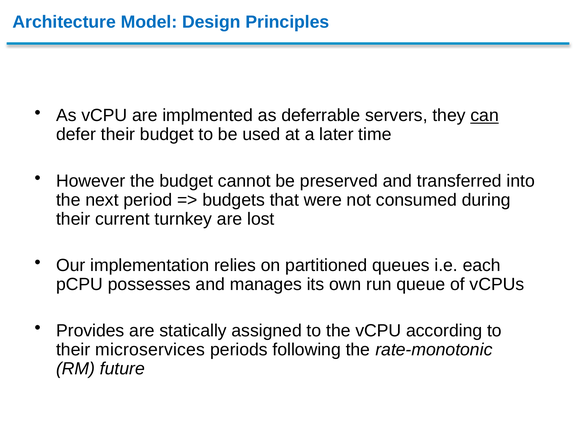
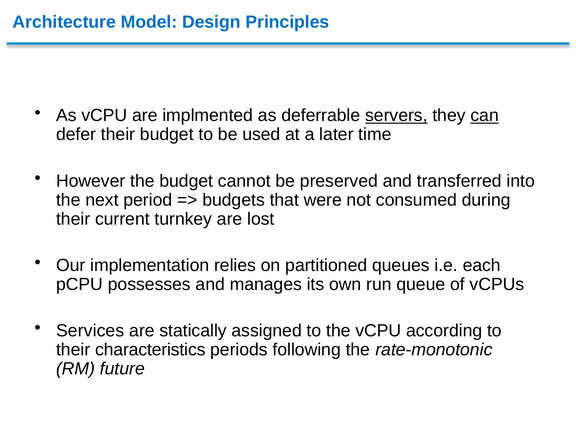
servers underline: none -> present
Provides: Provides -> Services
microservices: microservices -> characteristics
